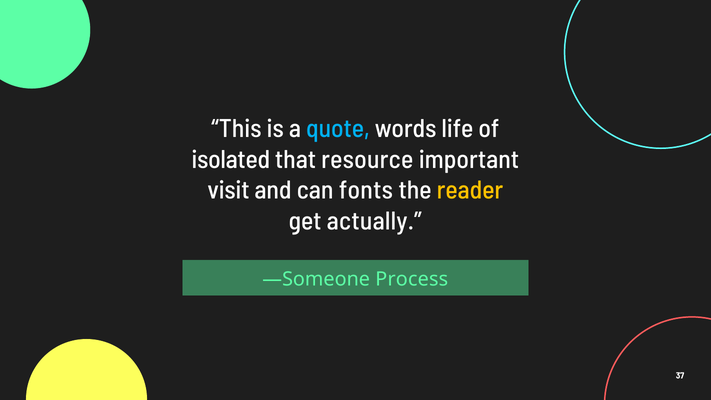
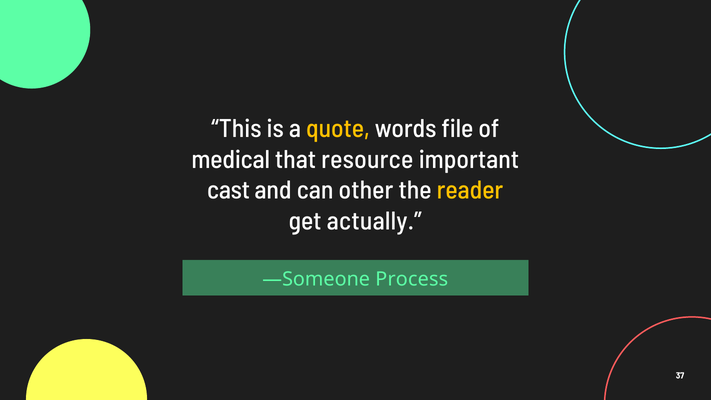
quote colour: light blue -> yellow
life: life -> file
isolated: isolated -> medical
visit: visit -> cast
fonts: fonts -> other
